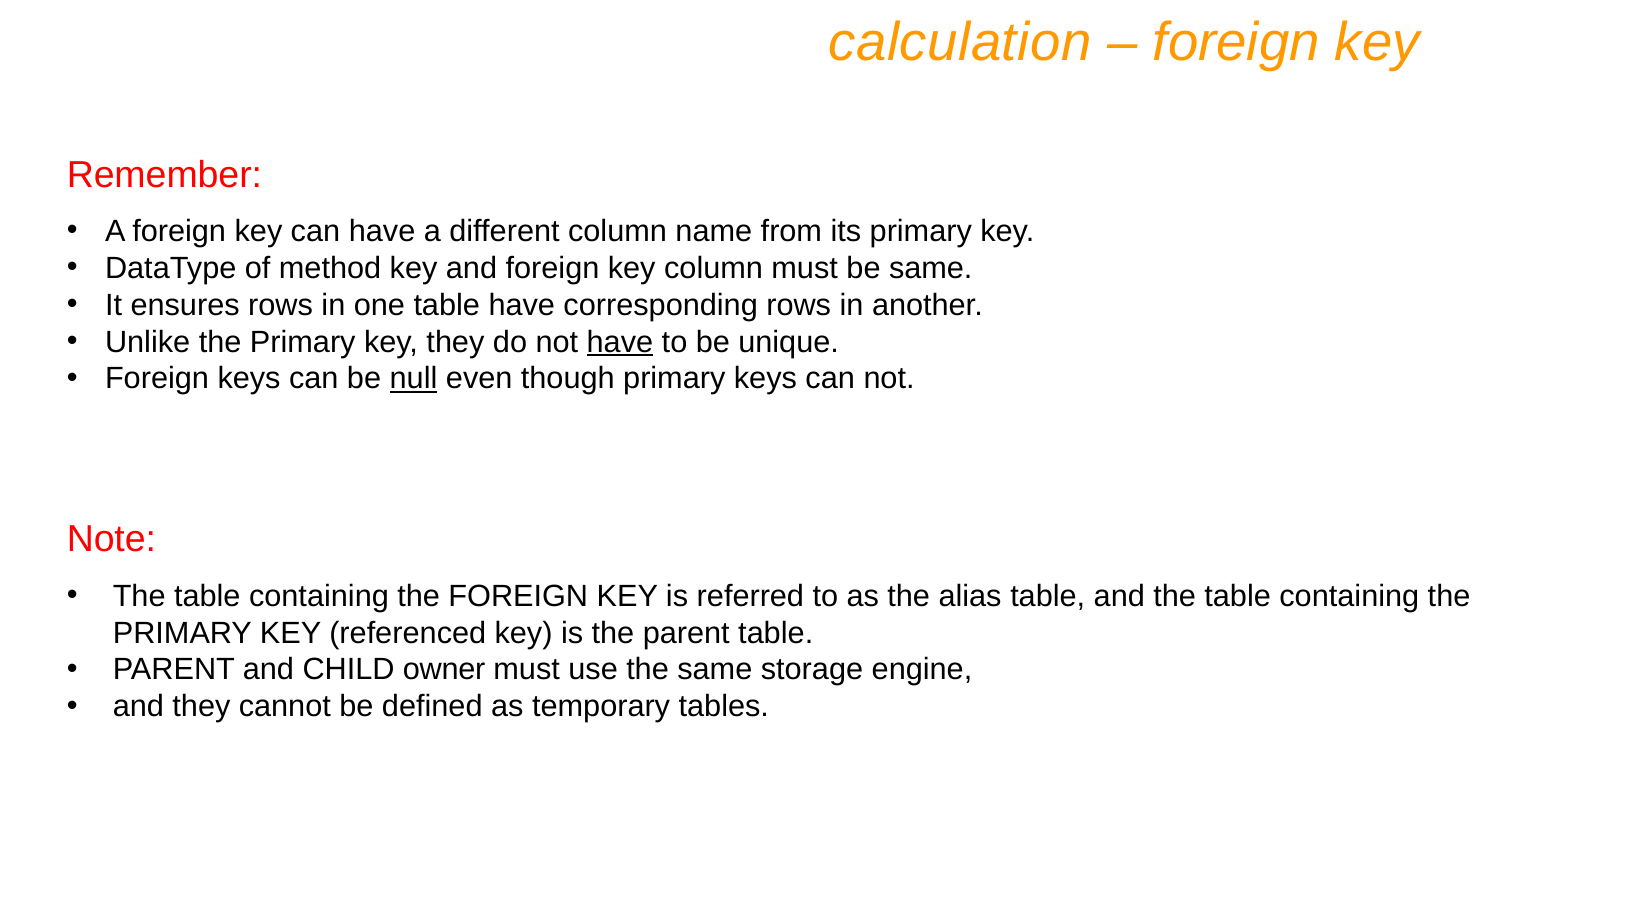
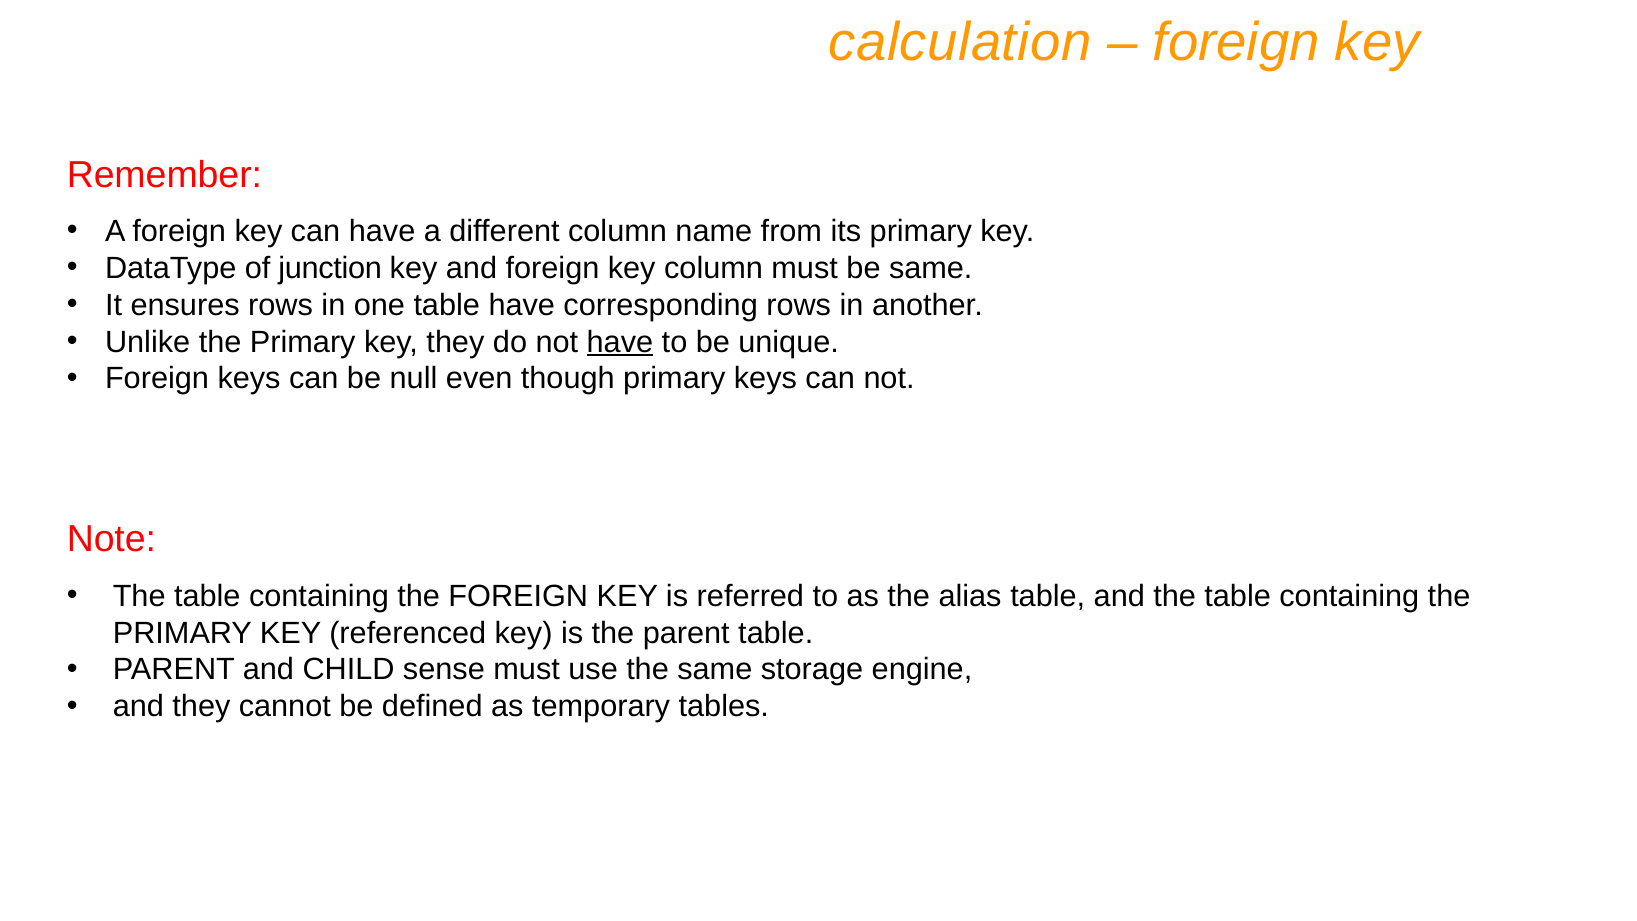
method: method -> junction
null underline: present -> none
owner: owner -> sense
